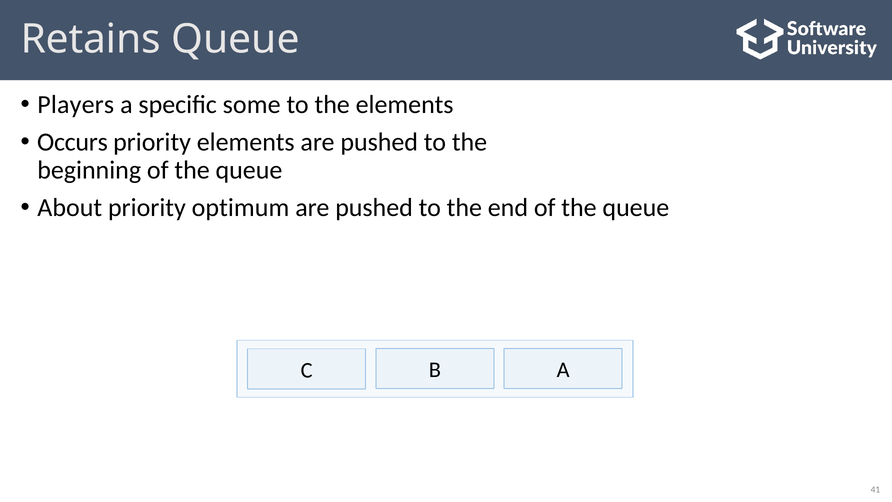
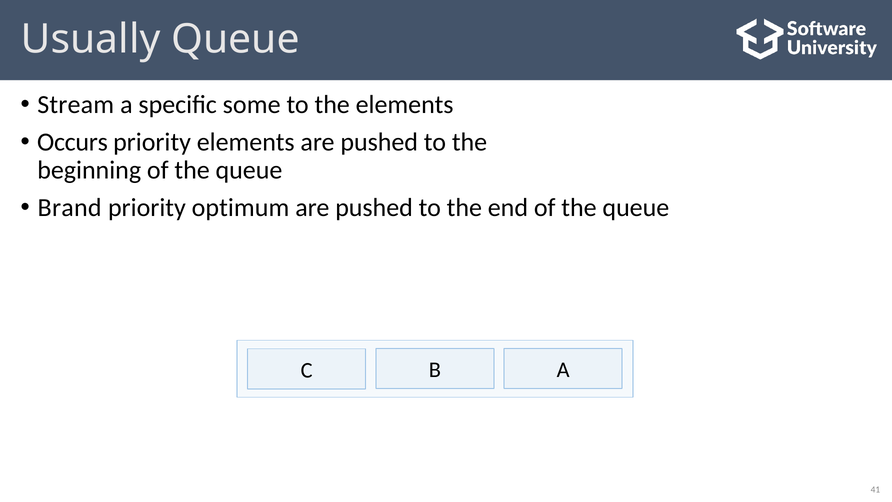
Retains: Retains -> Usually
Players: Players -> Stream
About: About -> Brand
